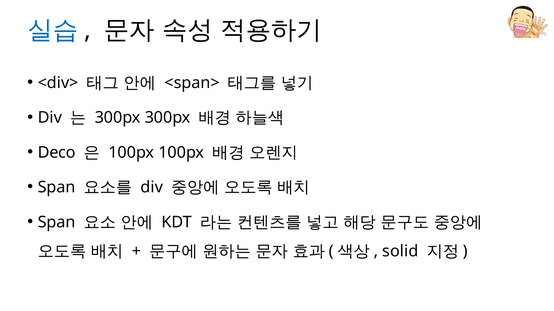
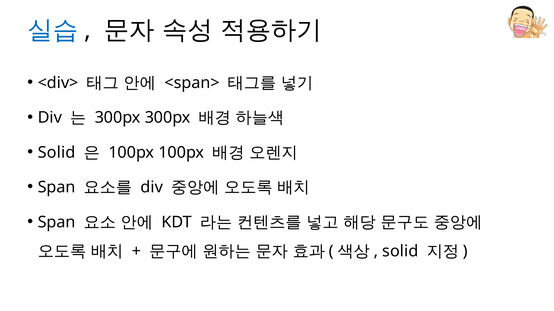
Deco at (57, 153): Deco -> Solid
